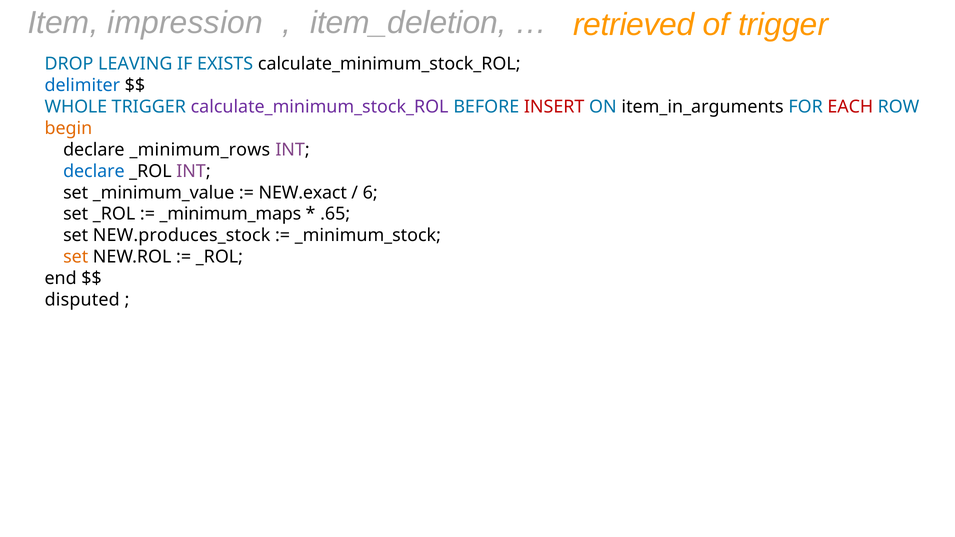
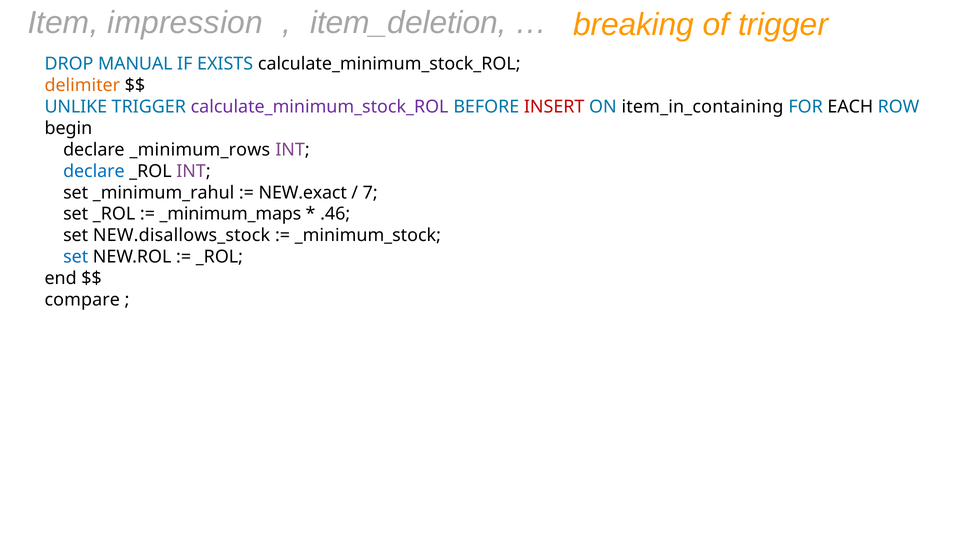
retrieved: retrieved -> breaking
LEAVING: LEAVING -> MANUAL
delimiter colour: blue -> orange
WHOLE: WHOLE -> UNLIKE
item_in_arguments: item_in_arguments -> item_in_containing
EACH colour: red -> black
begin colour: orange -> black
_minimum_value: _minimum_value -> _minimum_rahul
6: 6 -> 7
.65: .65 -> .46
NEW.produces_stock: NEW.produces_stock -> NEW.disallows_stock
set at (76, 257) colour: orange -> blue
disputed: disputed -> compare
